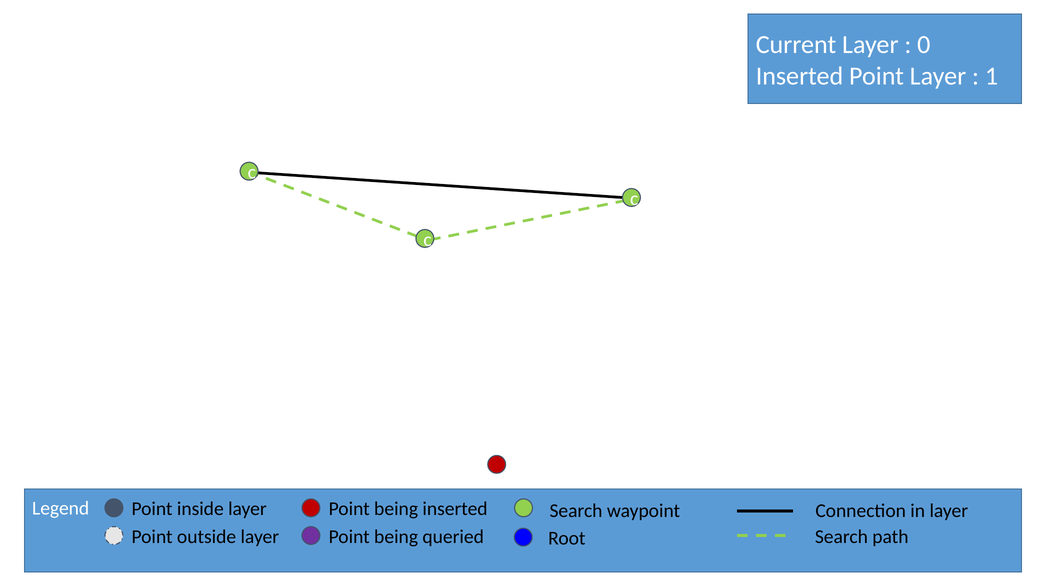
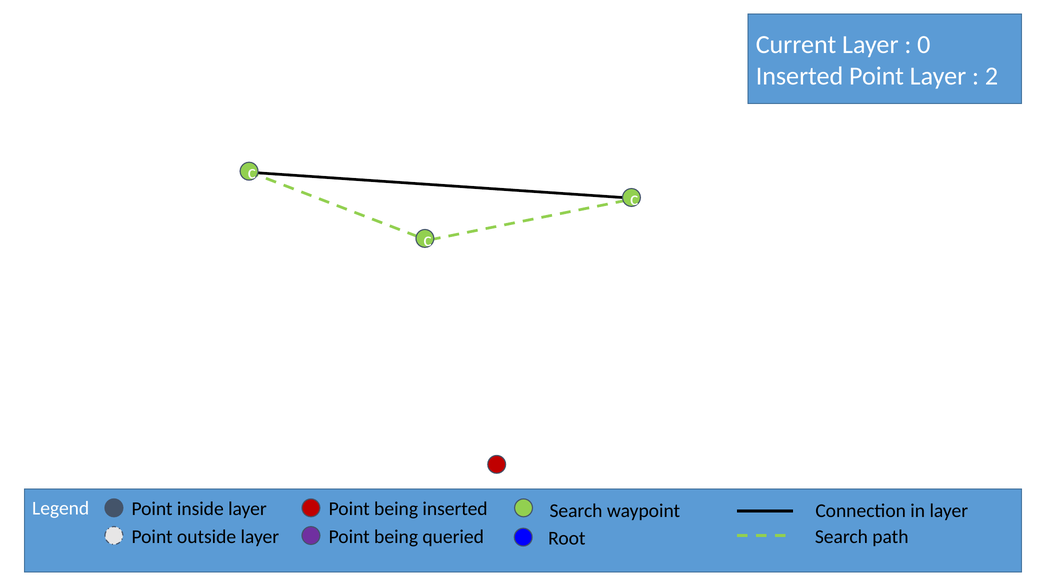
1: 1 -> 2
